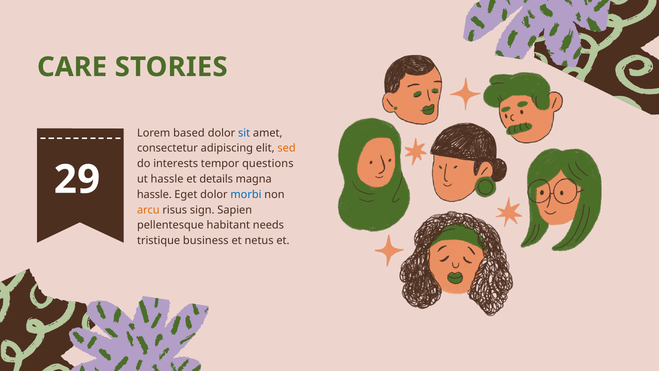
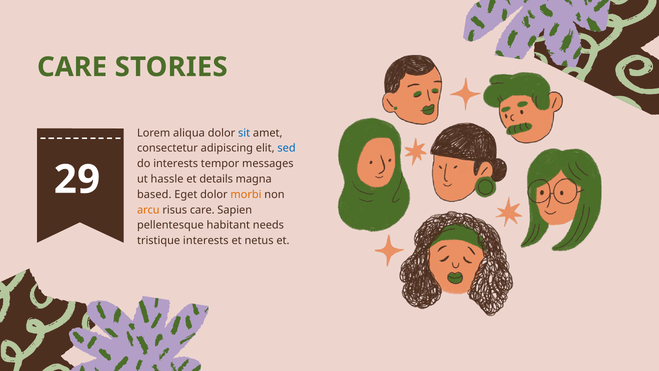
based: based -> aliqua
sed colour: orange -> blue
questions: questions -> messages
hassle at (154, 194): hassle -> based
morbi colour: blue -> orange
risus sign: sign -> care
tristique business: business -> interests
